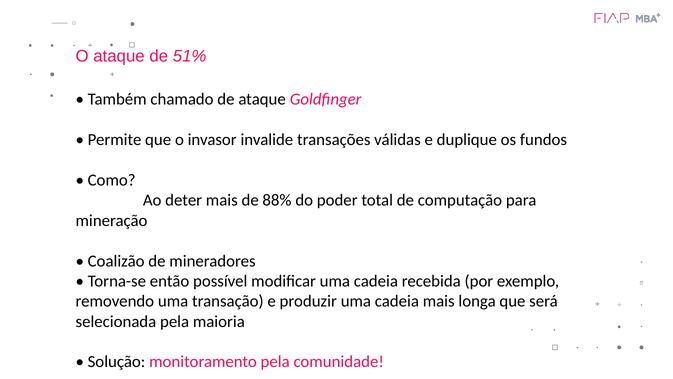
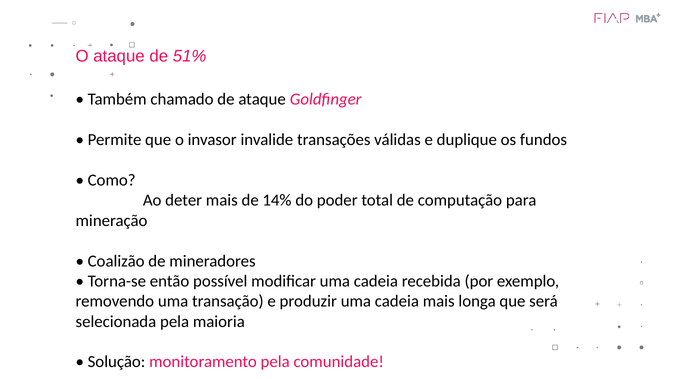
88%: 88% -> 14%
